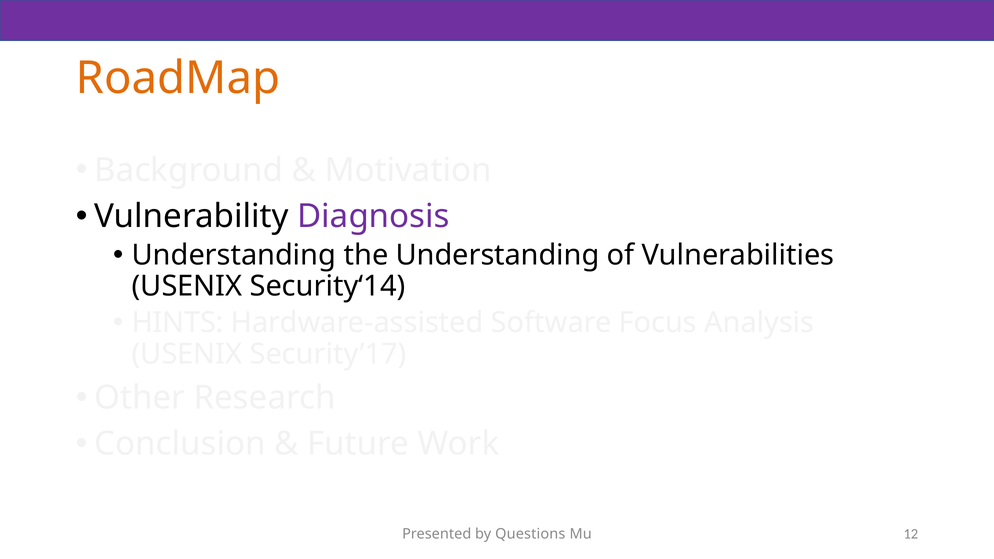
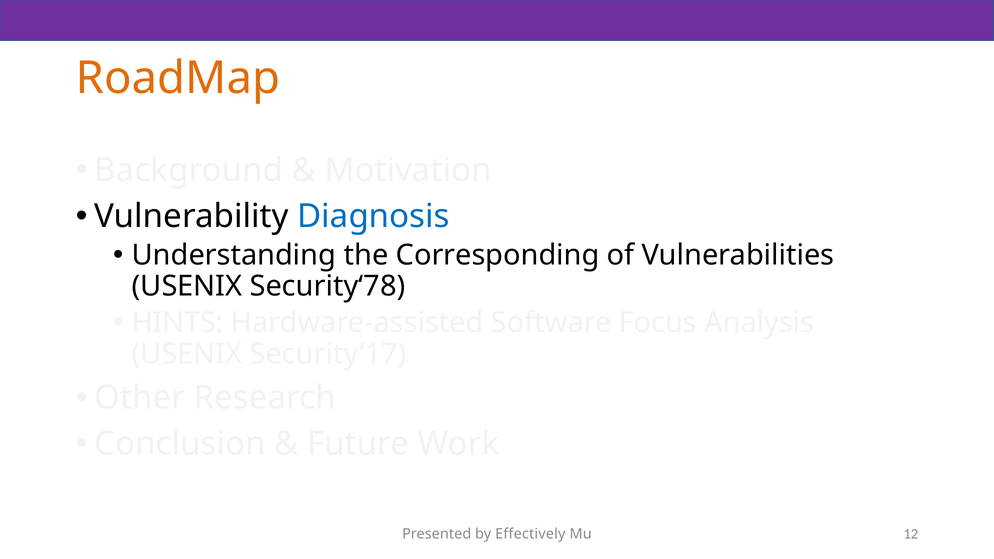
Diagnosis colour: purple -> blue
the Understanding: Understanding -> Corresponding
Security‘14: Security‘14 -> Security‘78
Questions: Questions -> Effectively
